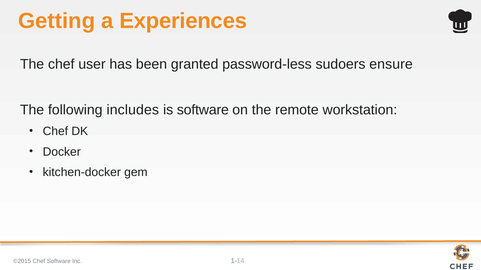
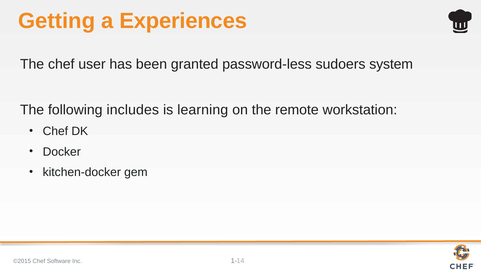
ensure: ensure -> system
is software: software -> learning
